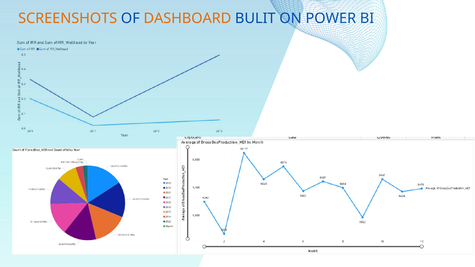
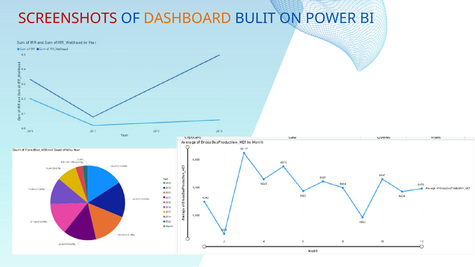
SCREENSHOTS colour: orange -> red
